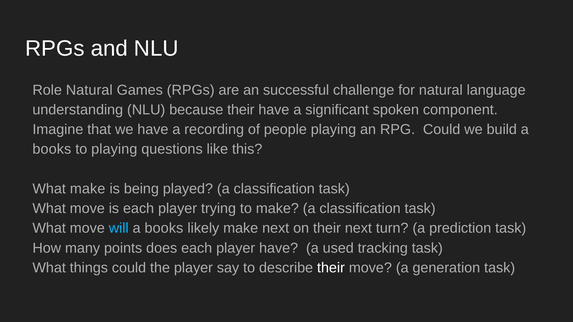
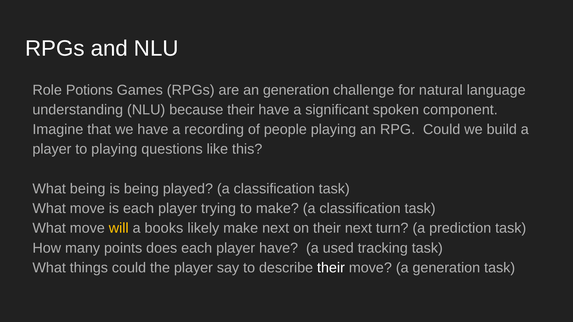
Role Natural: Natural -> Potions
an successful: successful -> generation
books at (52, 149): books -> player
What make: make -> being
will colour: light blue -> yellow
